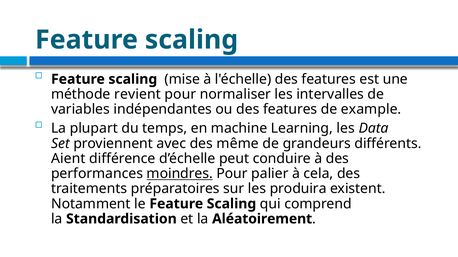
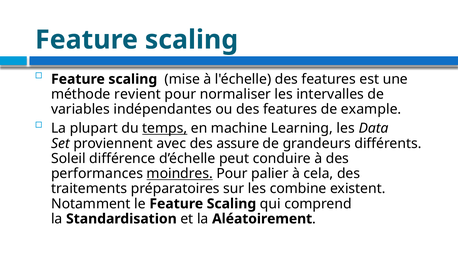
temps underline: none -> present
même: même -> assure
Aient: Aient -> Soleil
produira: produira -> combine
